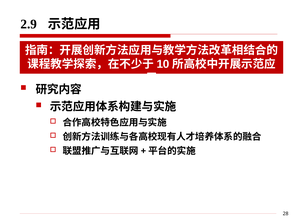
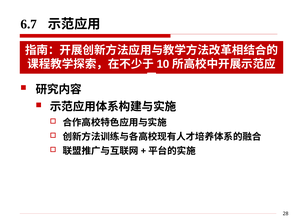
2.9: 2.9 -> 6.7
